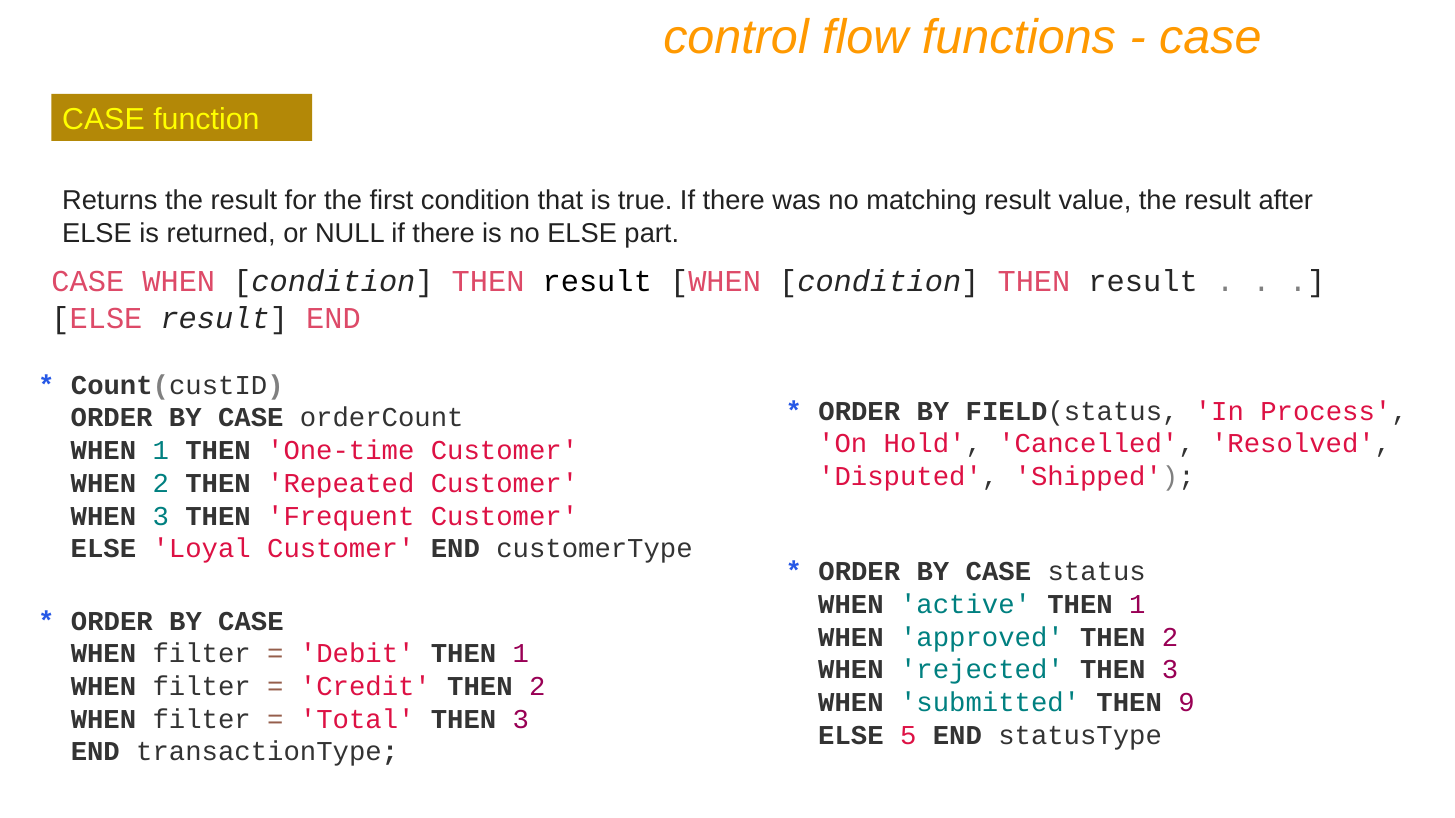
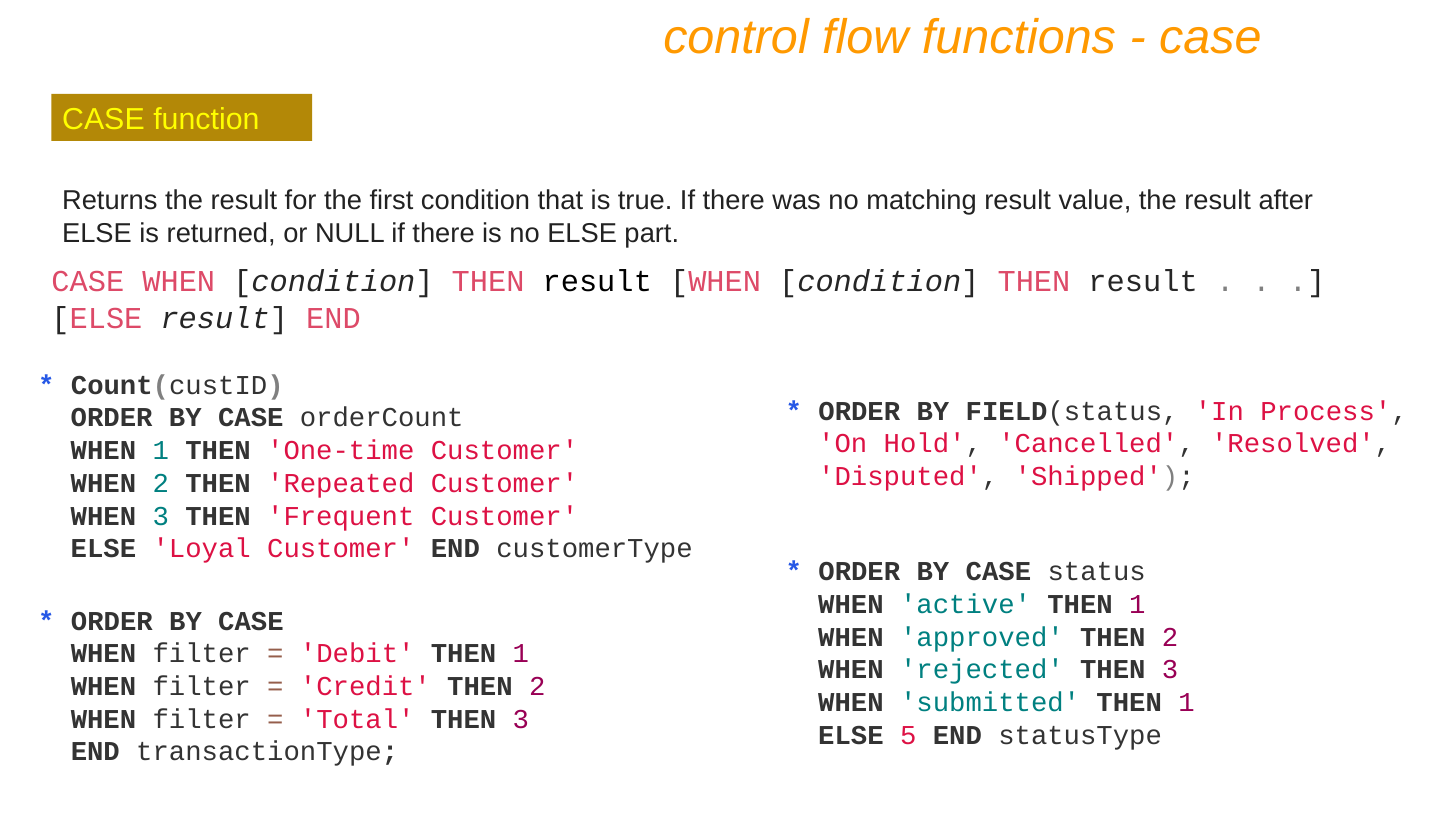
submitted THEN 9: 9 -> 1
